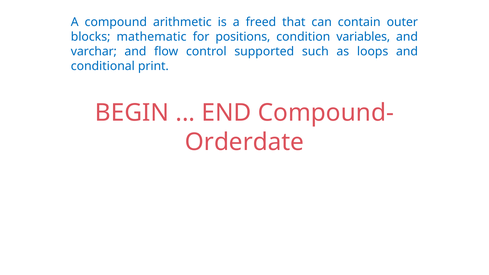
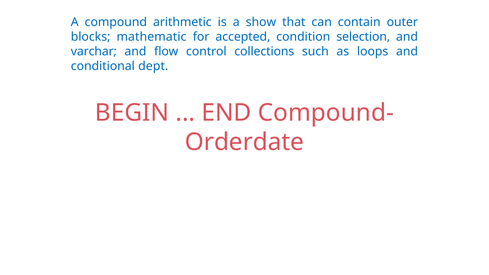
freed: freed -> show
positions: positions -> accepted
variables: variables -> selection
supported: supported -> collections
print: print -> dept
